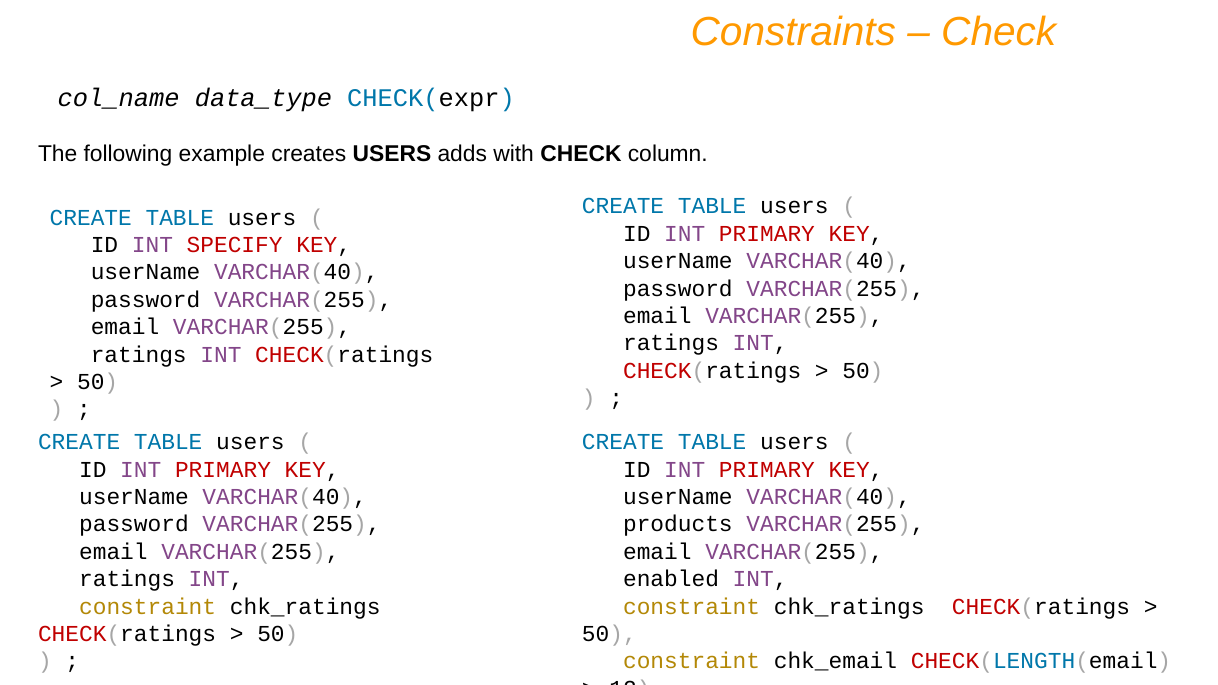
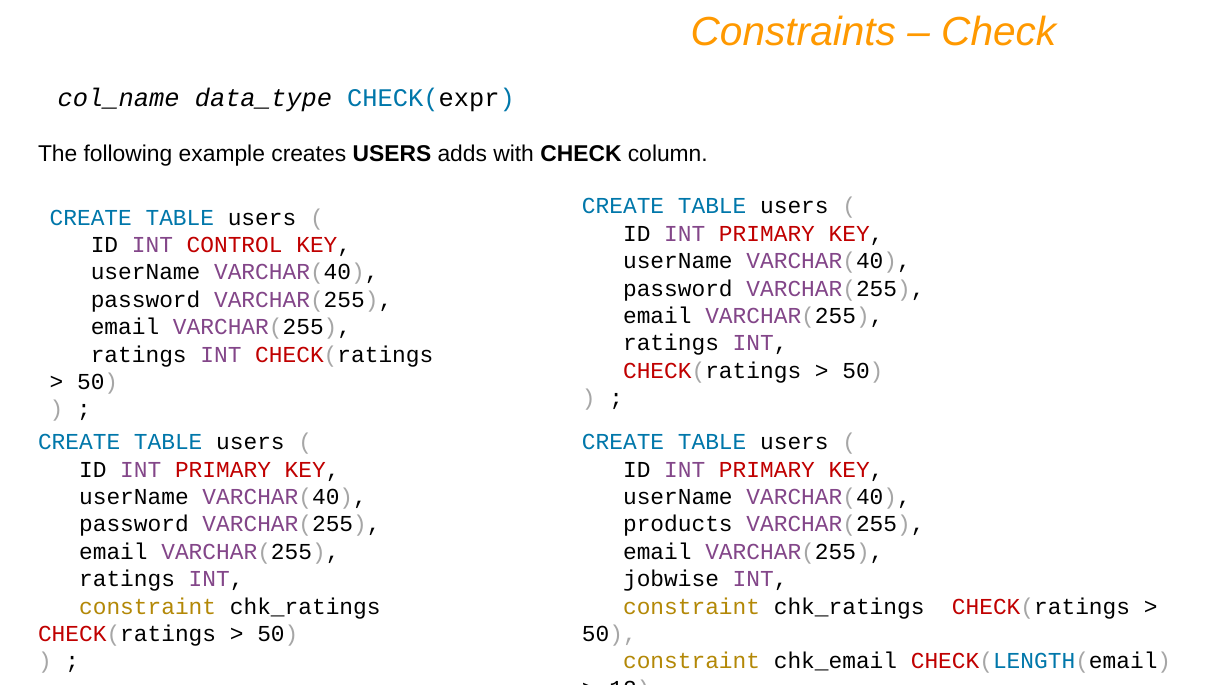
SPECIFY: SPECIFY -> CONTROL
enabled: enabled -> jobwise
